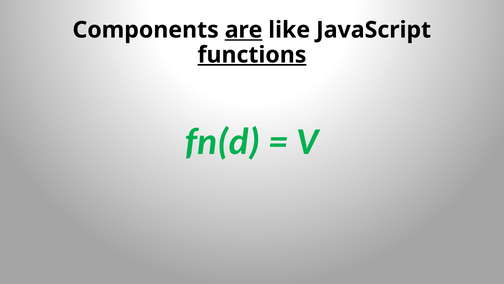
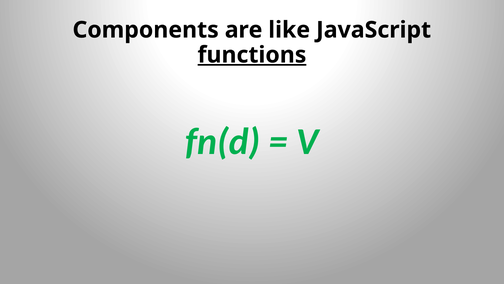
are underline: present -> none
